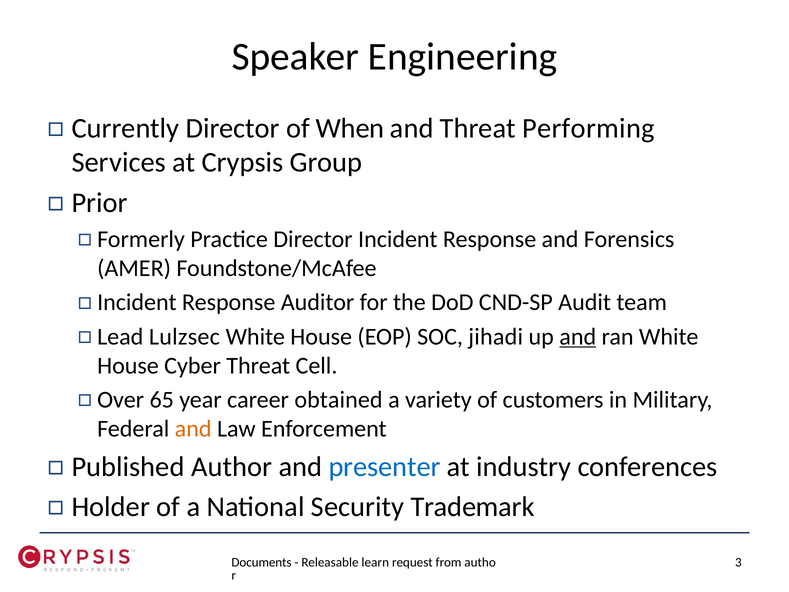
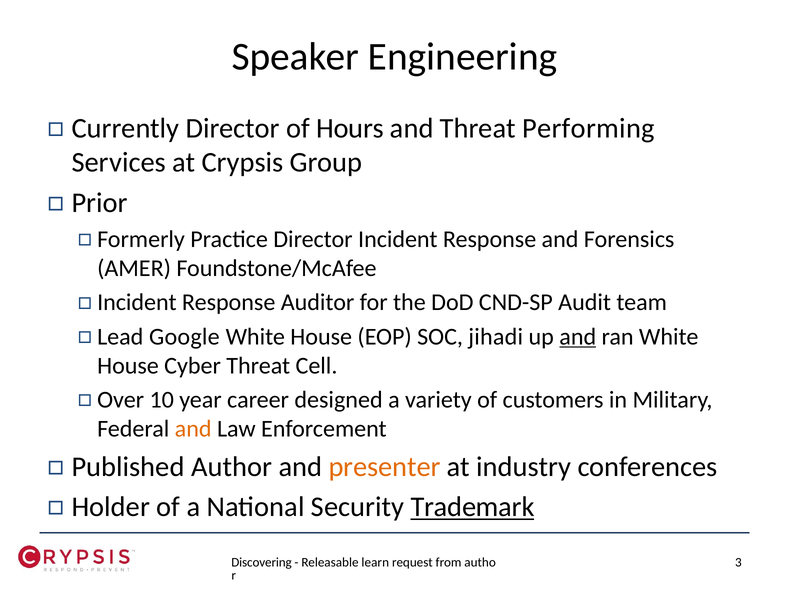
When: When -> Hours
Lulzsec: Lulzsec -> Google
65: 65 -> 10
obtained: obtained -> designed
presenter colour: blue -> orange
Trademark underline: none -> present
Documents: Documents -> Discovering
